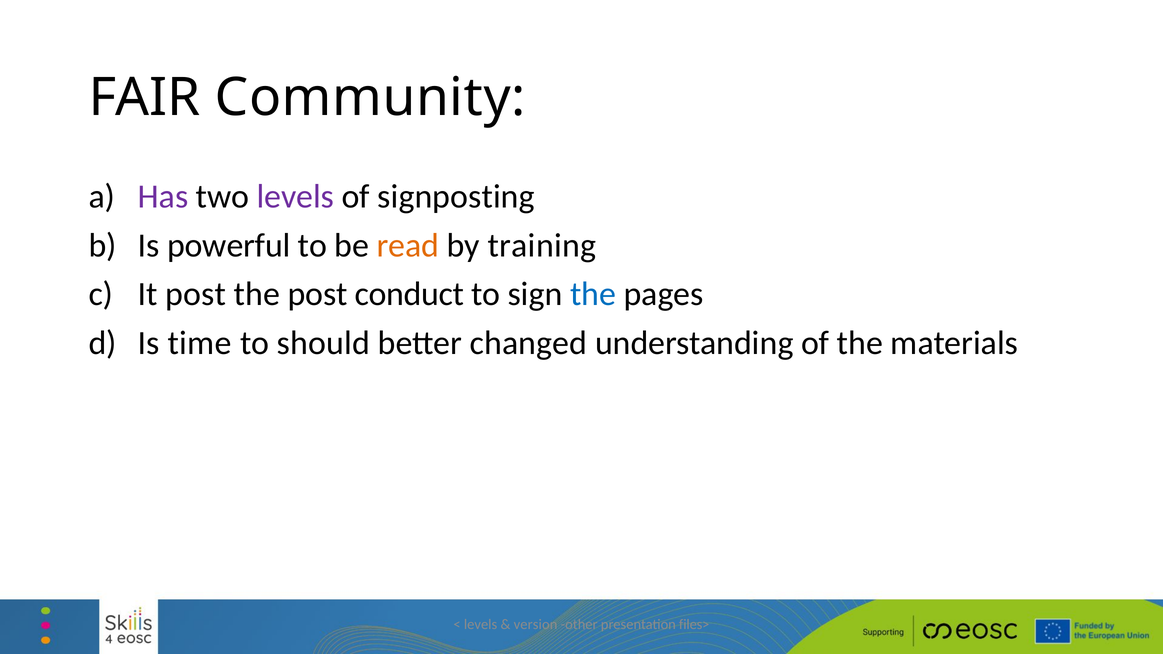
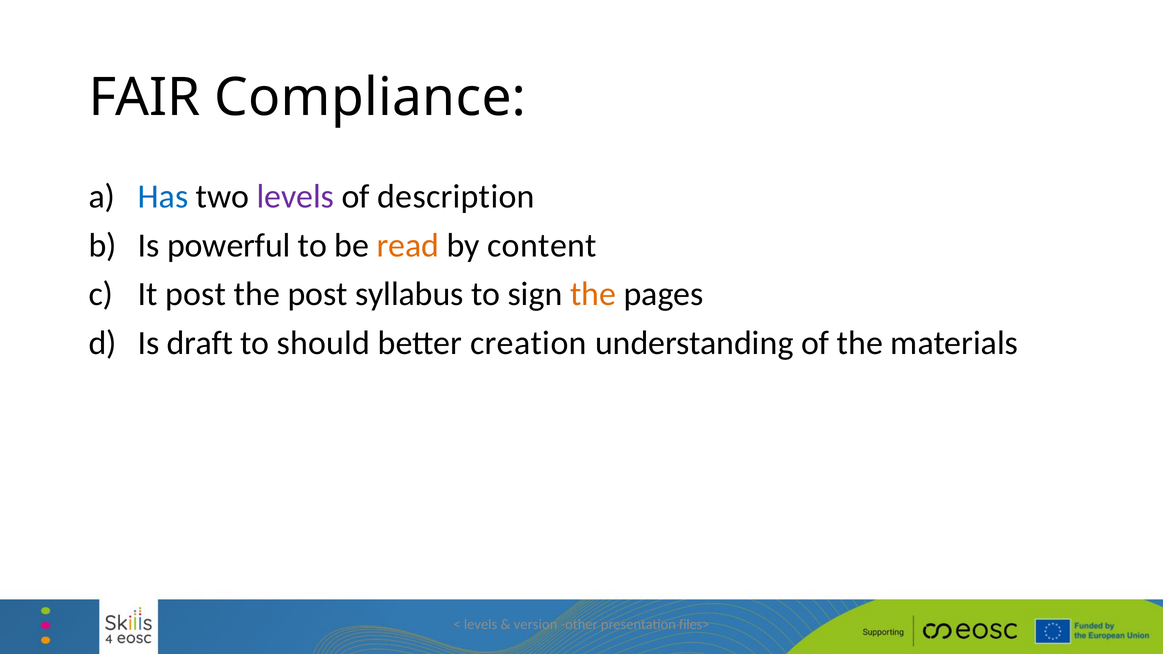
Community: Community -> Compliance
Has colour: purple -> blue
signposting: signposting -> description
training: training -> content
conduct: conduct -> syllabus
the at (593, 294) colour: blue -> orange
time: time -> draft
changed: changed -> creation
